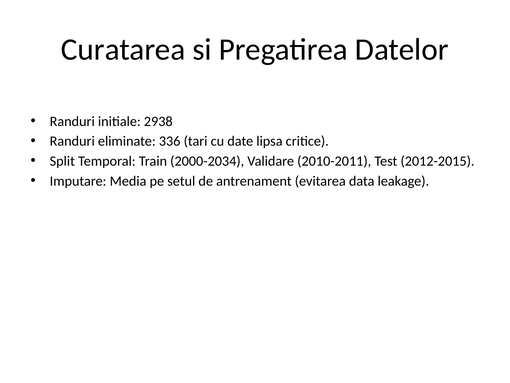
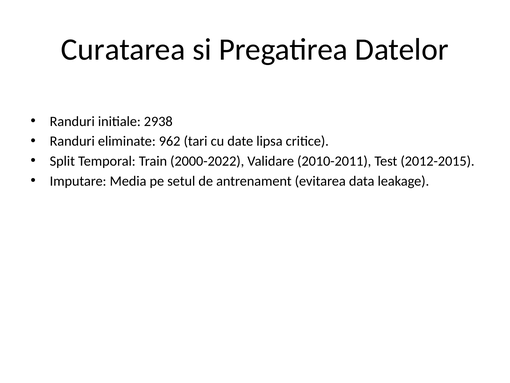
336: 336 -> 962
2000-2034: 2000-2034 -> 2000-2022
